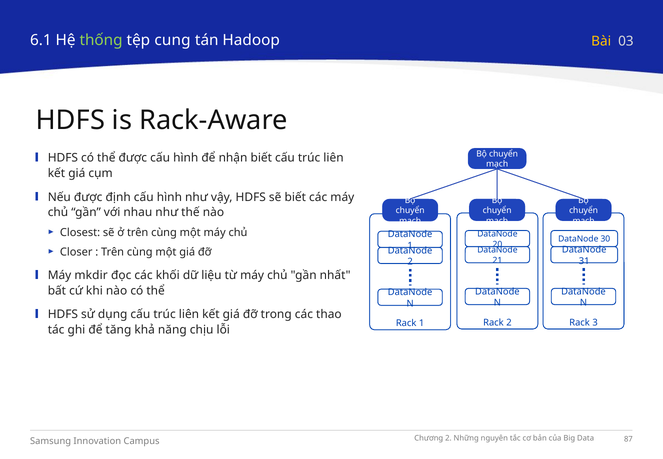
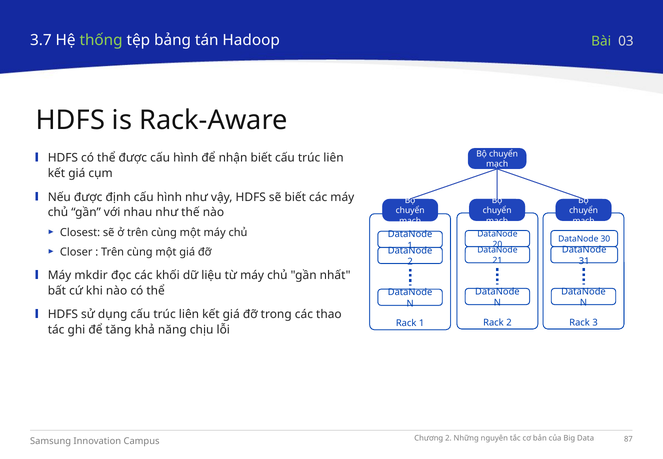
6.1: 6.1 -> 3.7
cung: cung -> bảng
Bài colour: yellow -> light green
